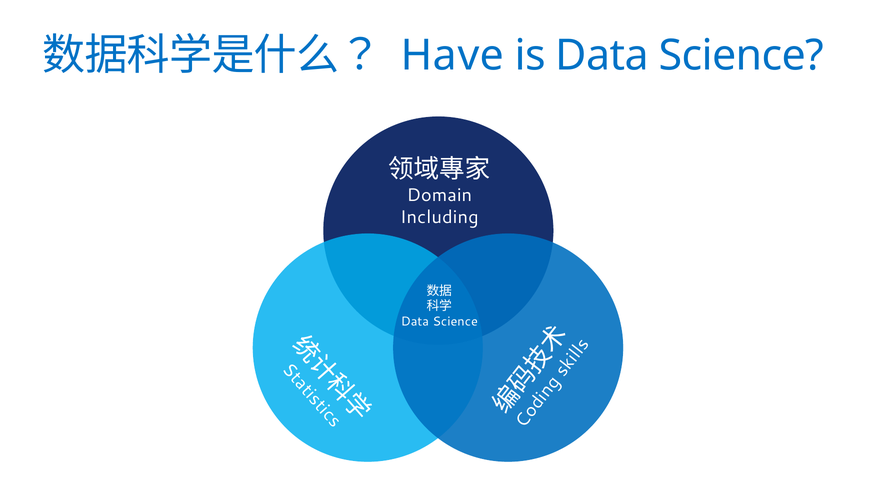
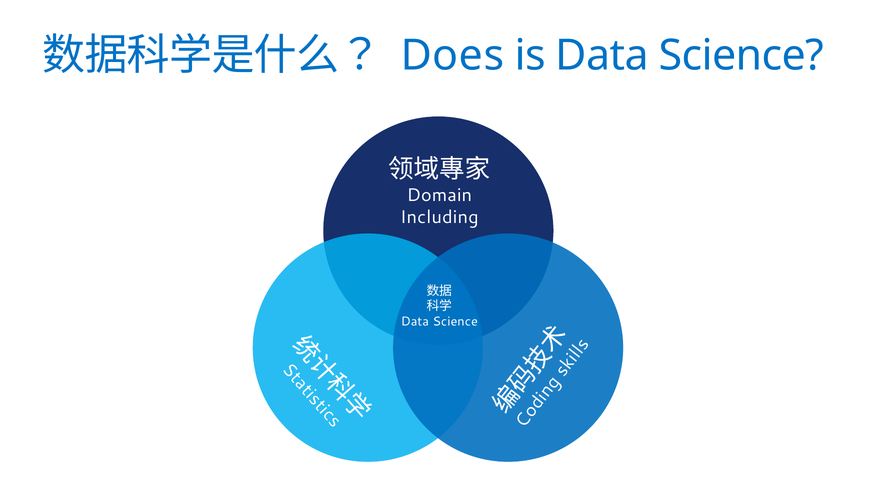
Have: Have -> Does
